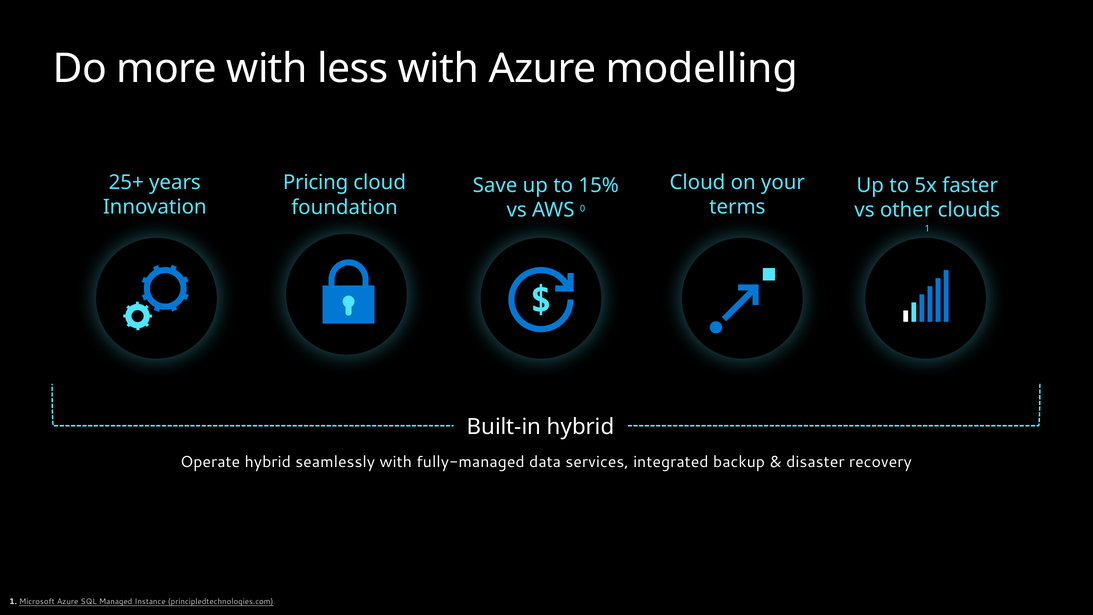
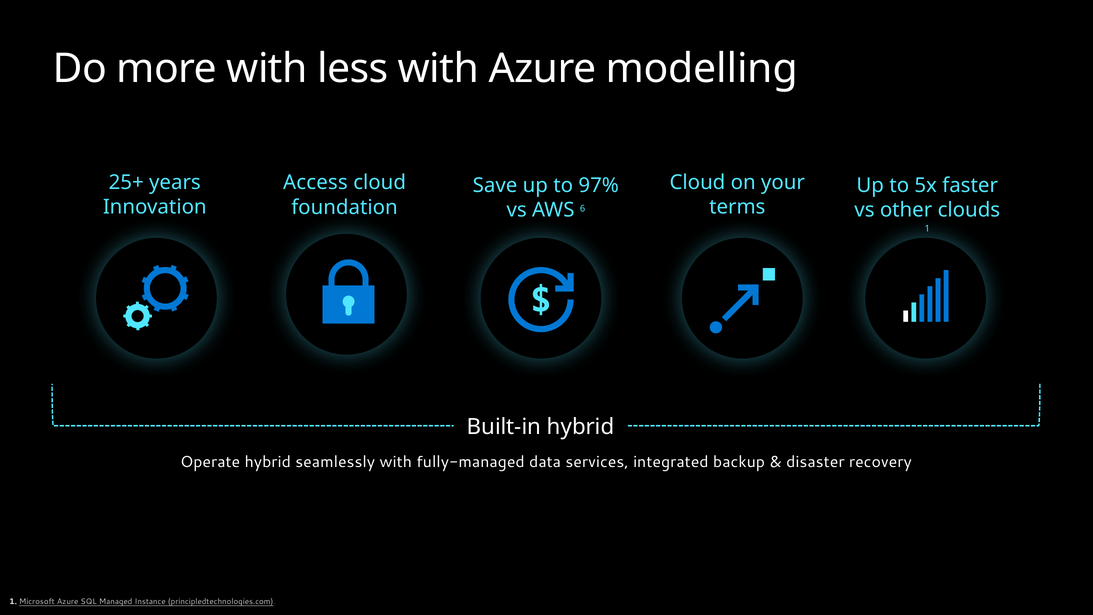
Pricing: Pricing -> Access
15%: 15% -> 97%
0: 0 -> 6
